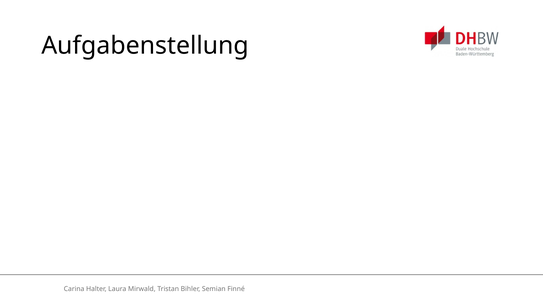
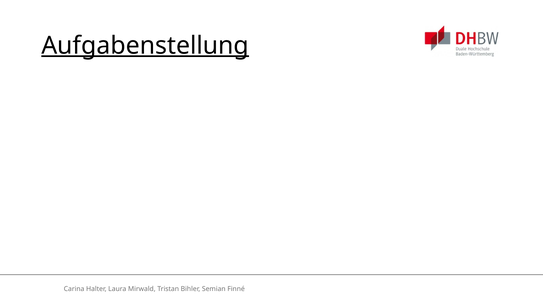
Aufgabenstellung underline: none -> present
